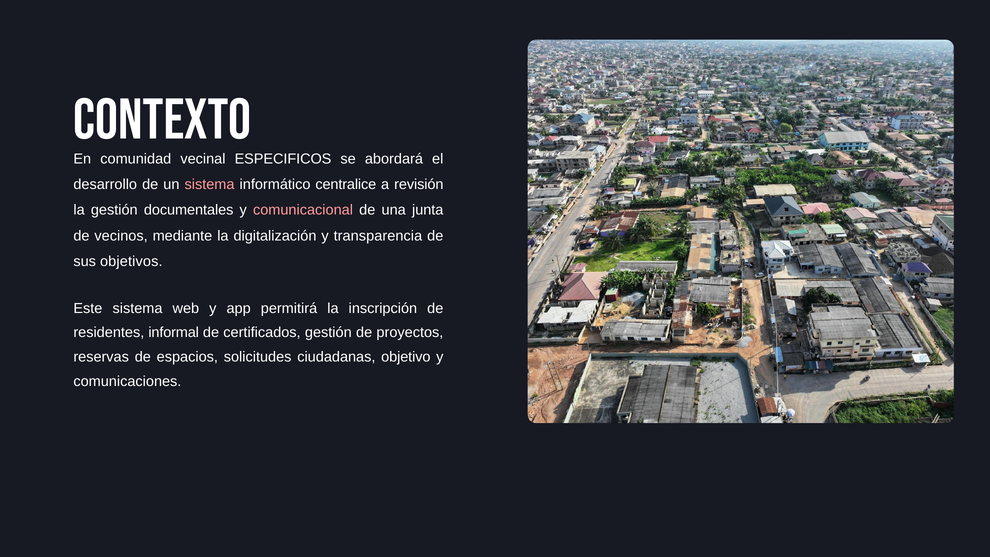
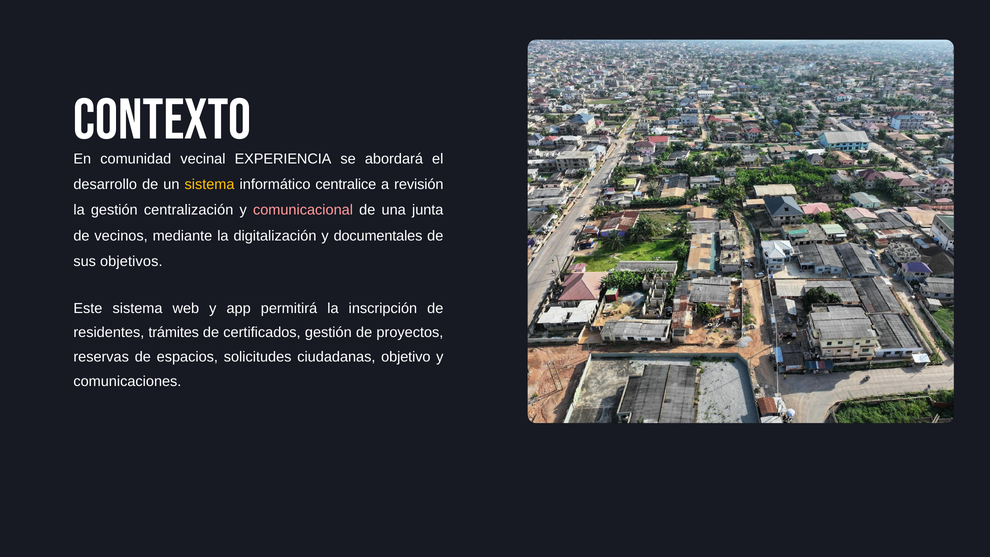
ESPECIFICOS: ESPECIFICOS -> EXPERIENCIA
sistema at (210, 184) colour: pink -> yellow
documentales: documentales -> centralización
transparencia: transparencia -> documentales
informal: informal -> trámites
